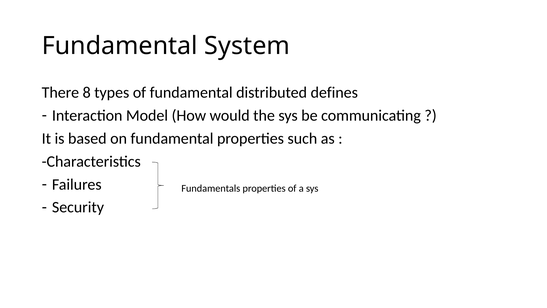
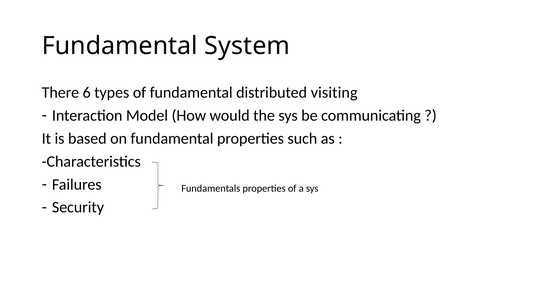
8: 8 -> 6
defines: defines -> visiting
